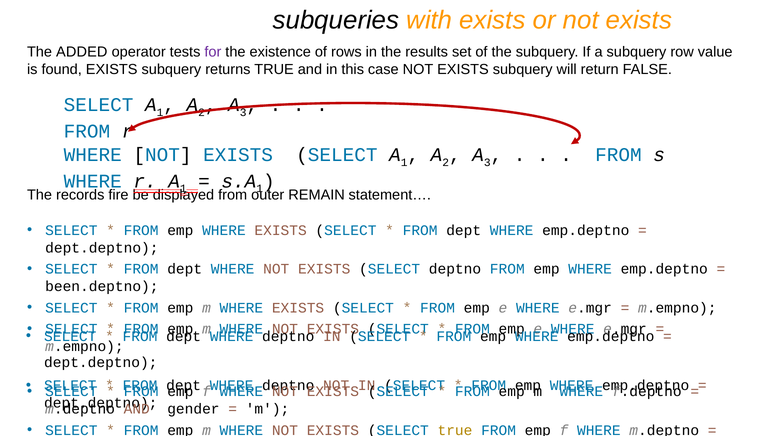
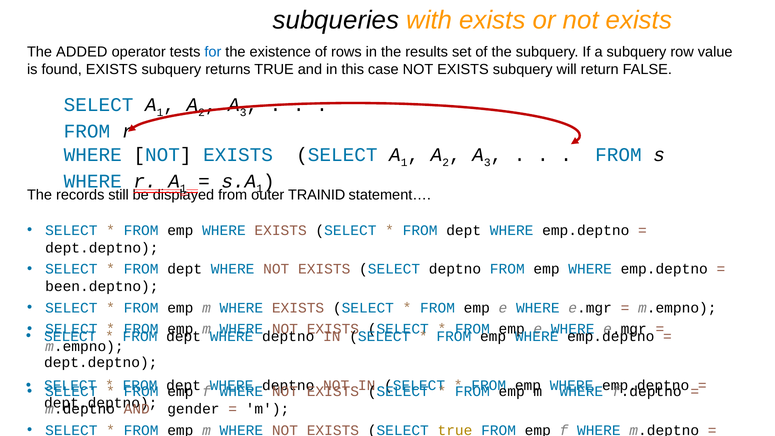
for colour: purple -> blue
fire: fire -> still
REMAIN: REMAIN -> TRAINID
